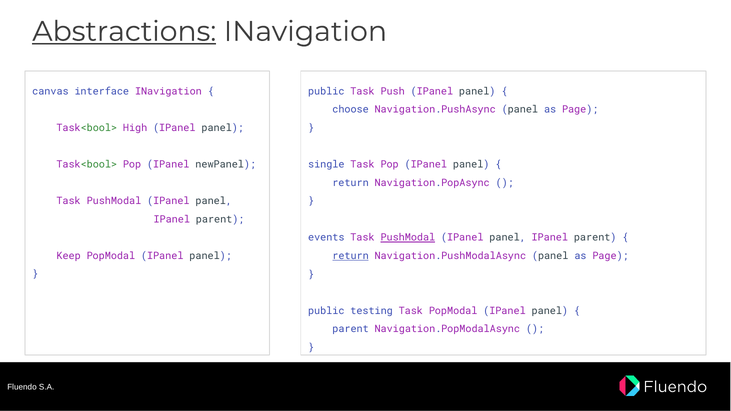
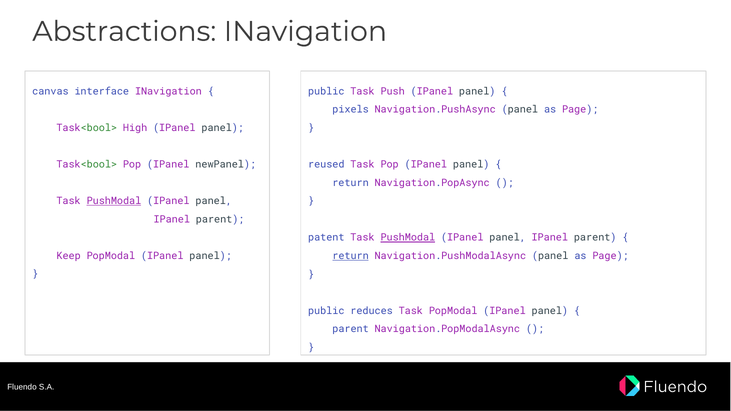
Abstractions underline: present -> none
choose: choose -> pixels
single: single -> reused
PushModal at (114, 201) underline: none -> present
events: events -> patent
testing: testing -> reduces
